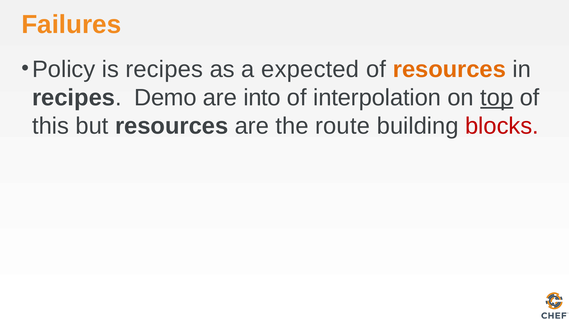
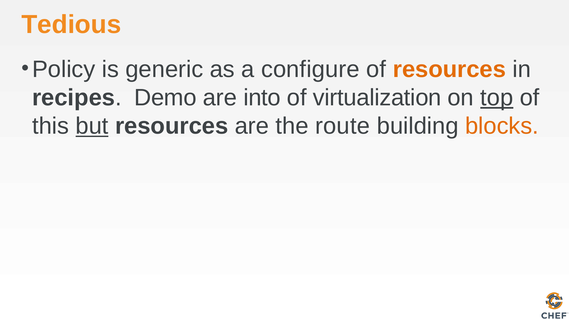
Failures: Failures -> Tedious
is recipes: recipes -> generic
expected: expected -> configure
interpolation: interpolation -> virtualization
but underline: none -> present
blocks colour: red -> orange
